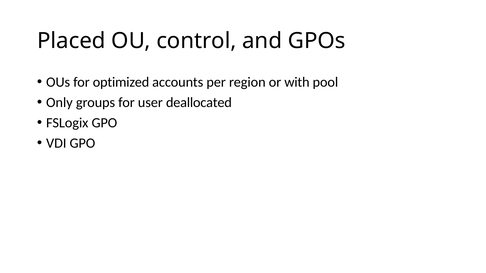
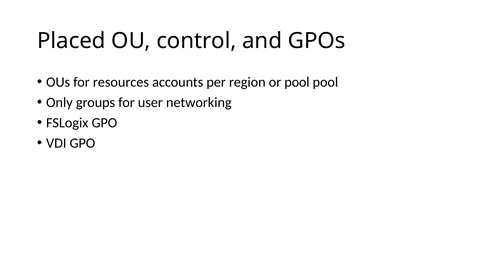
optimized: optimized -> resources
or with: with -> pool
deallocated: deallocated -> networking
